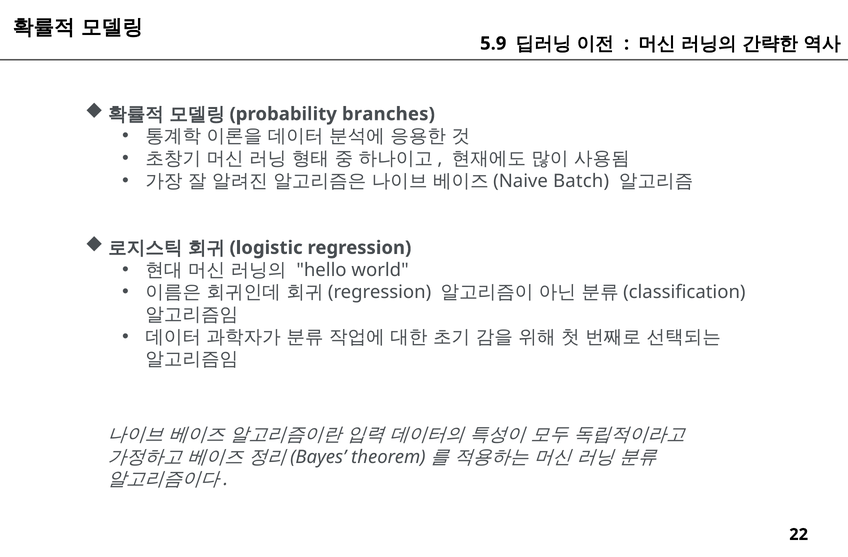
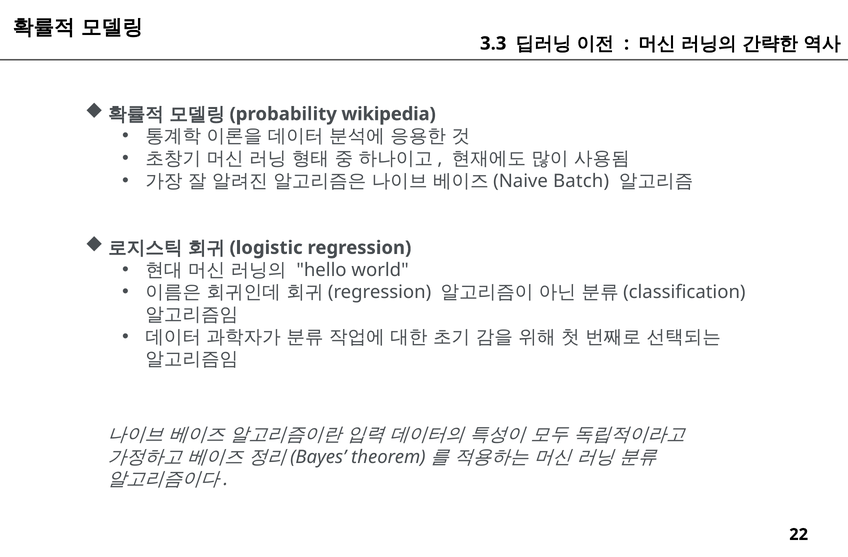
5.9: 5.9 -> 3.3
branches: branches -> wikipedia
